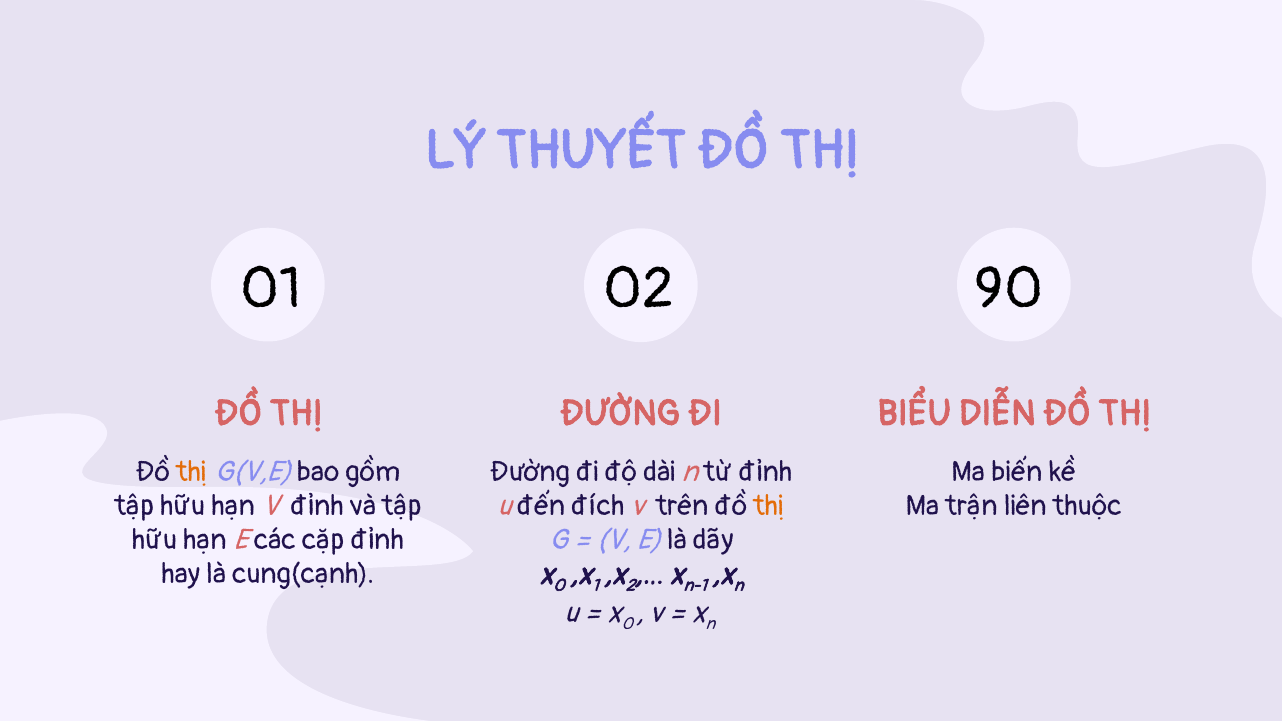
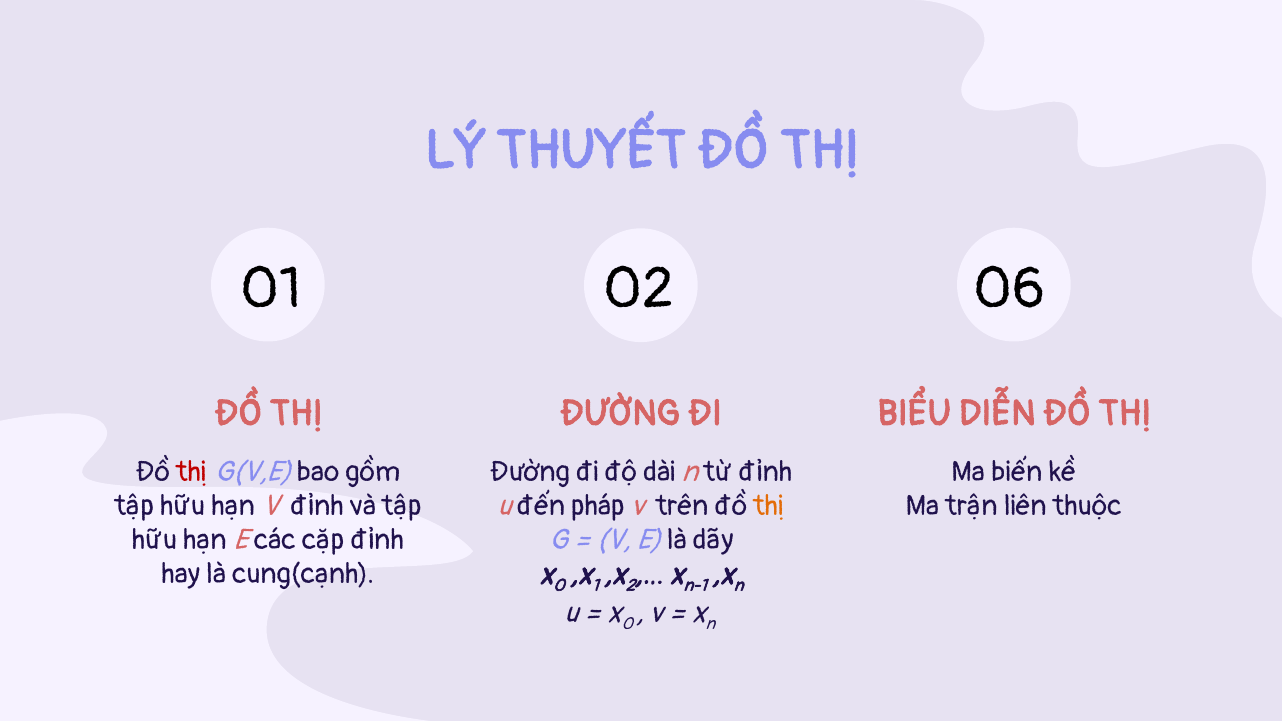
90: 90 -> 06
thị at (192, 472) colour: orange -> red
đích: đích -> pháp
